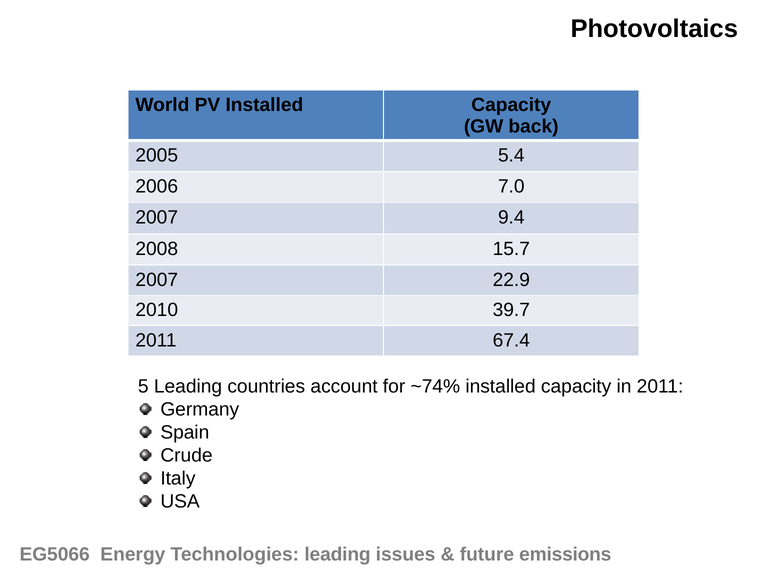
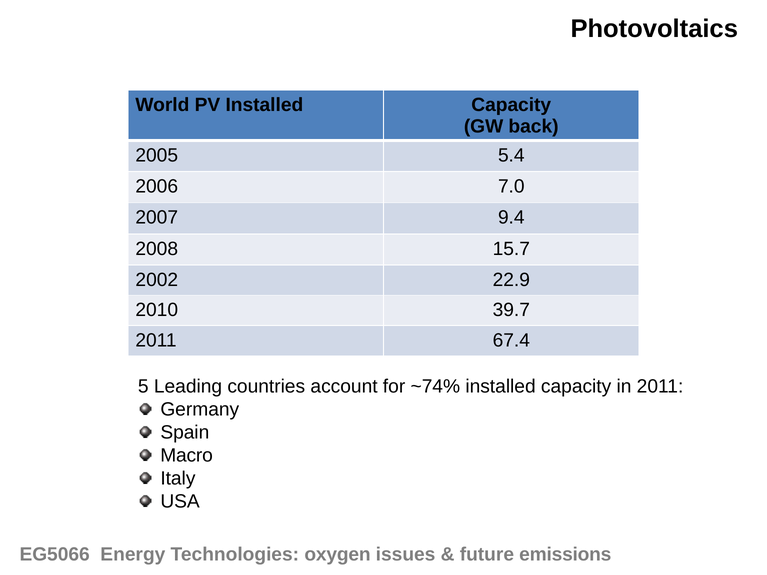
2007 at (157, 280): 2007 -> 2002
Crude: Crude -> Macro
Technologies leading: leading -> oxygen
